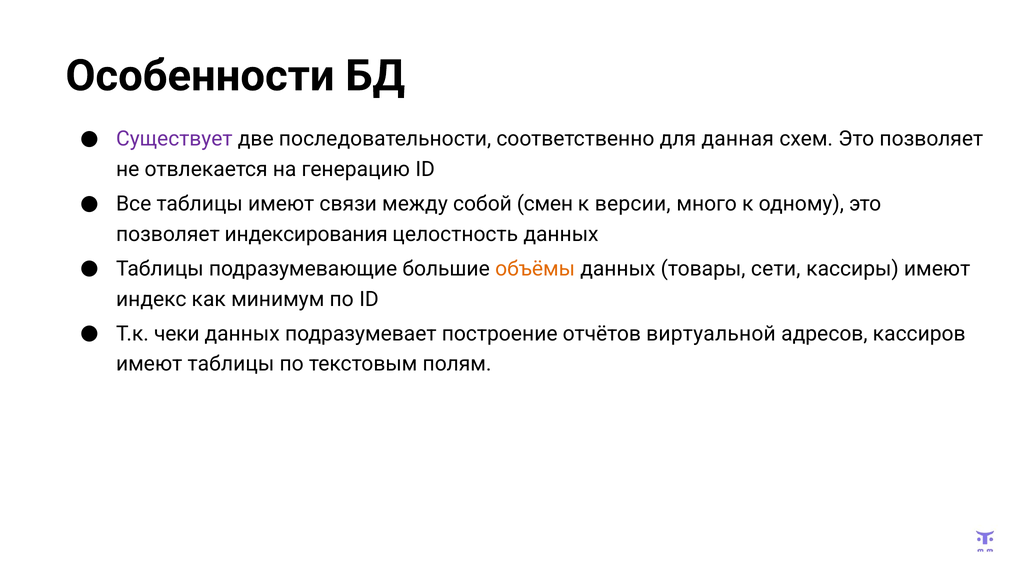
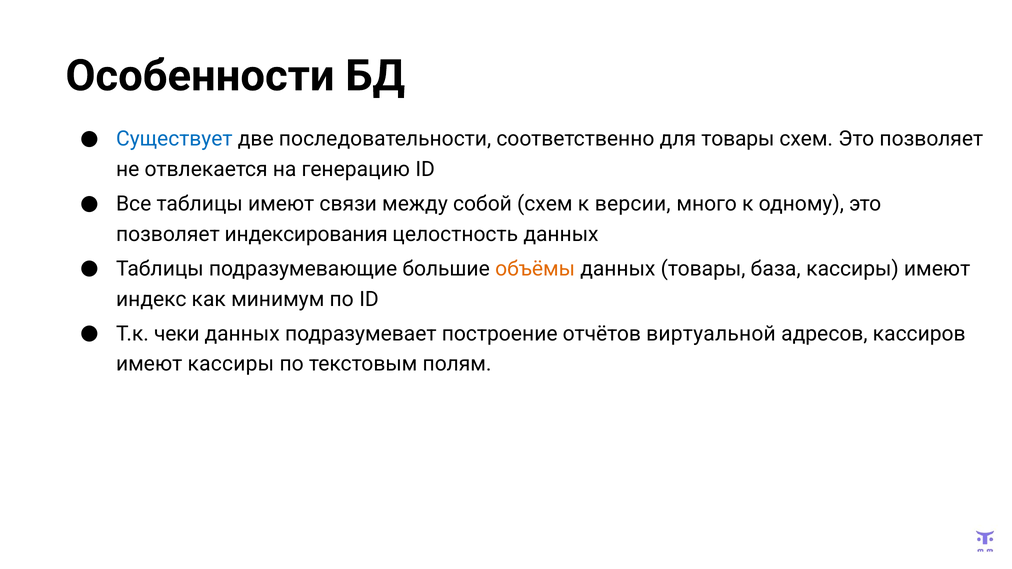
Существует colour: purple -> blue
для данная: данная -> товары
собой смен: смен -> схем
сети: сети -> база
имеют таблицы: таблицы -> кассиры
